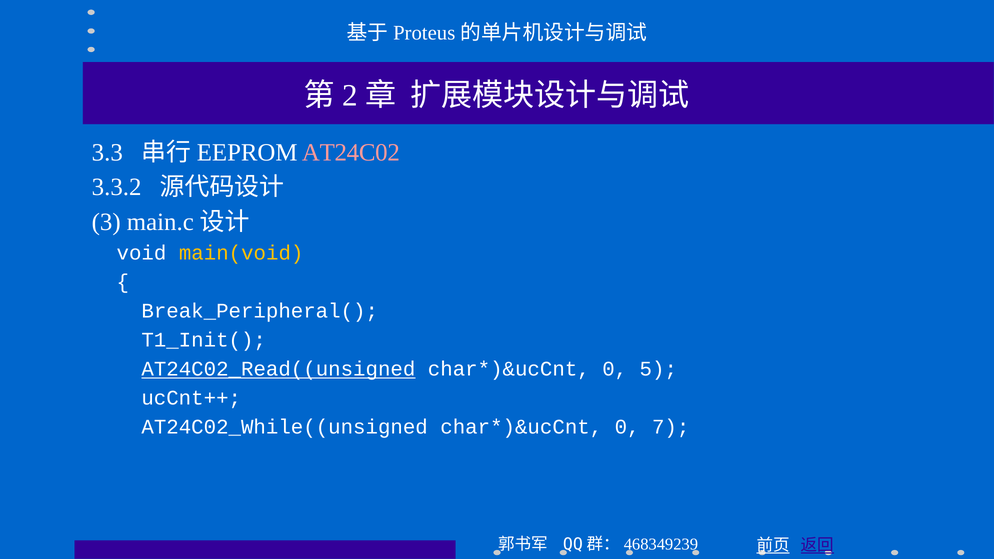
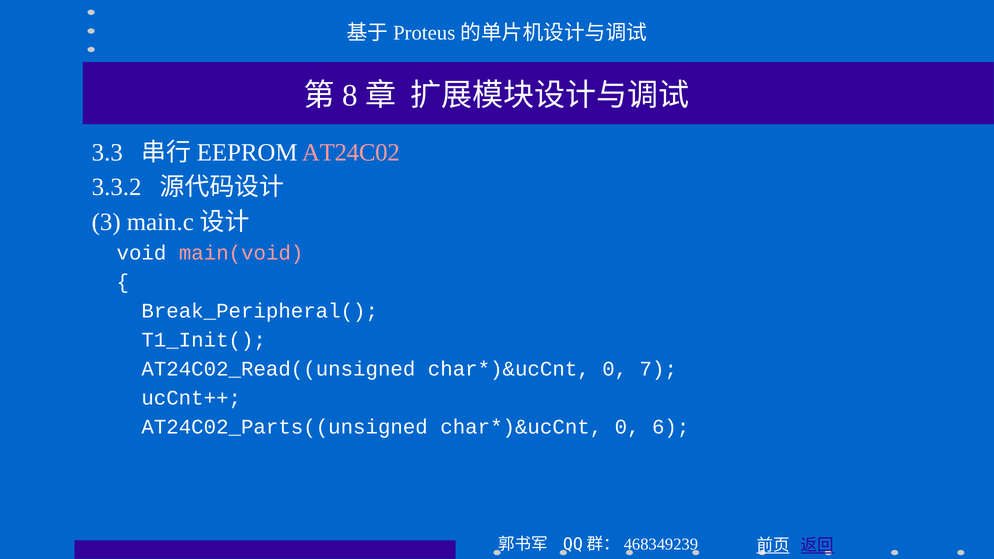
2: 2 -> 8
main(void colour: yellow -> pink
AT24C02_Read((unsigned underline: present -> none
5: 5 -> 7
AT24C02_While((unsigned: AT24C02_While((unsigned -> AT24C02_Parts((unsigned
7: 7 -> 6
